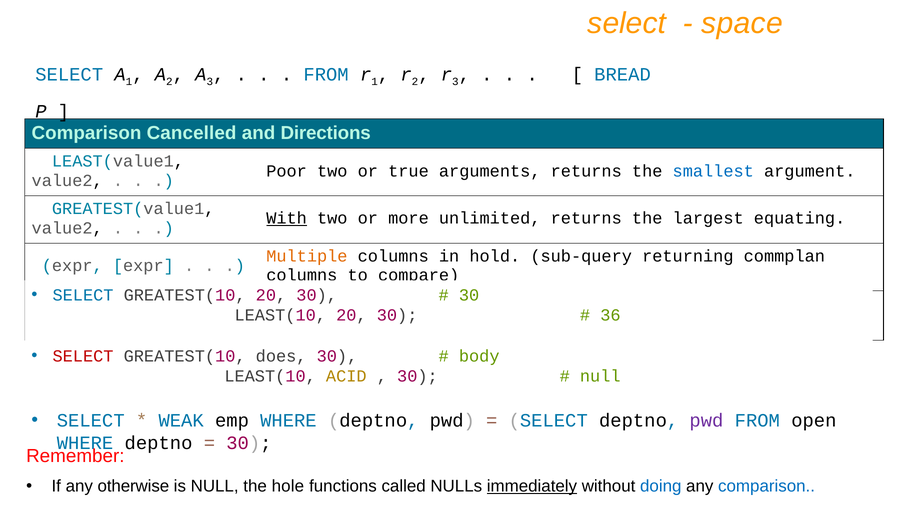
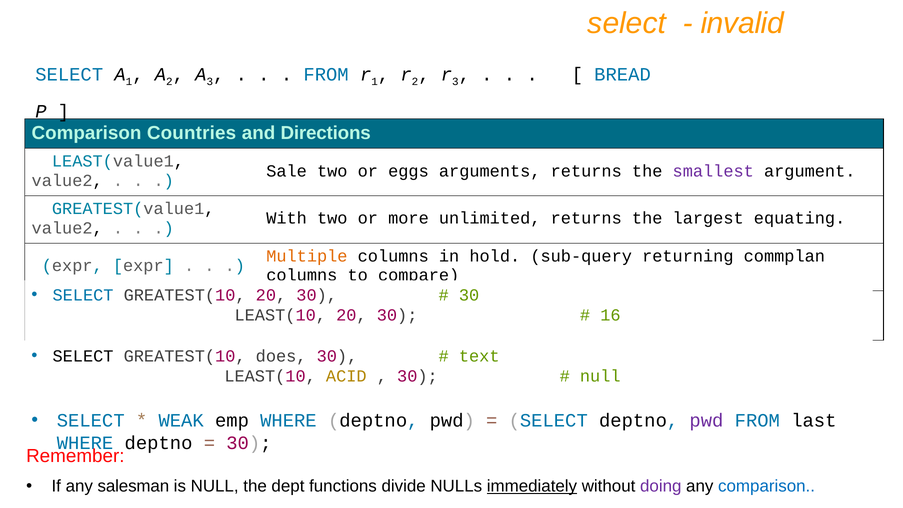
space: space -> invalid
Cancelled: Cancelled -> Countries
Poor: Poor -> Sale
true: true -> eggs
smallest colour: blue -> purple
With underline: present -> none
36: 36 -> 16
SELECT at (83, 356) colour: red -> black
body: body -> text
open: open -> last
otherwise: otherwise -> salesman
hole: hole -> dept
called: called -> divide
doing colour: blue -> purple
